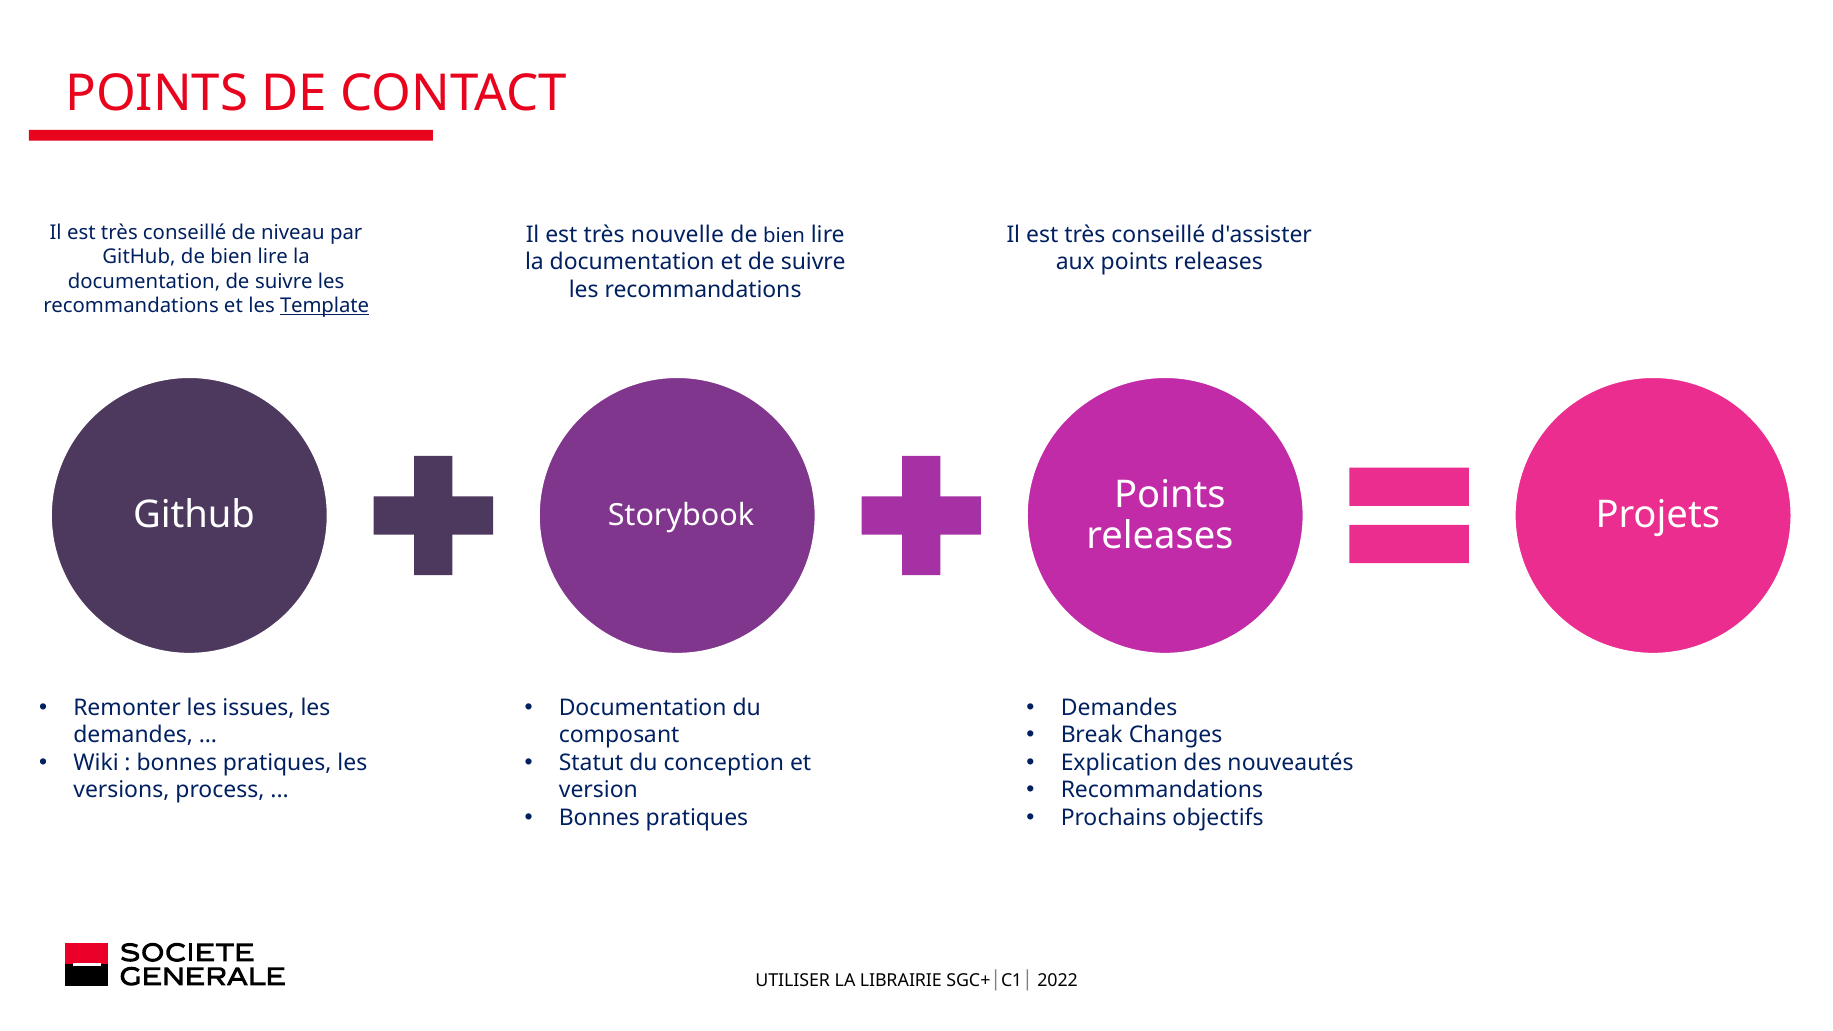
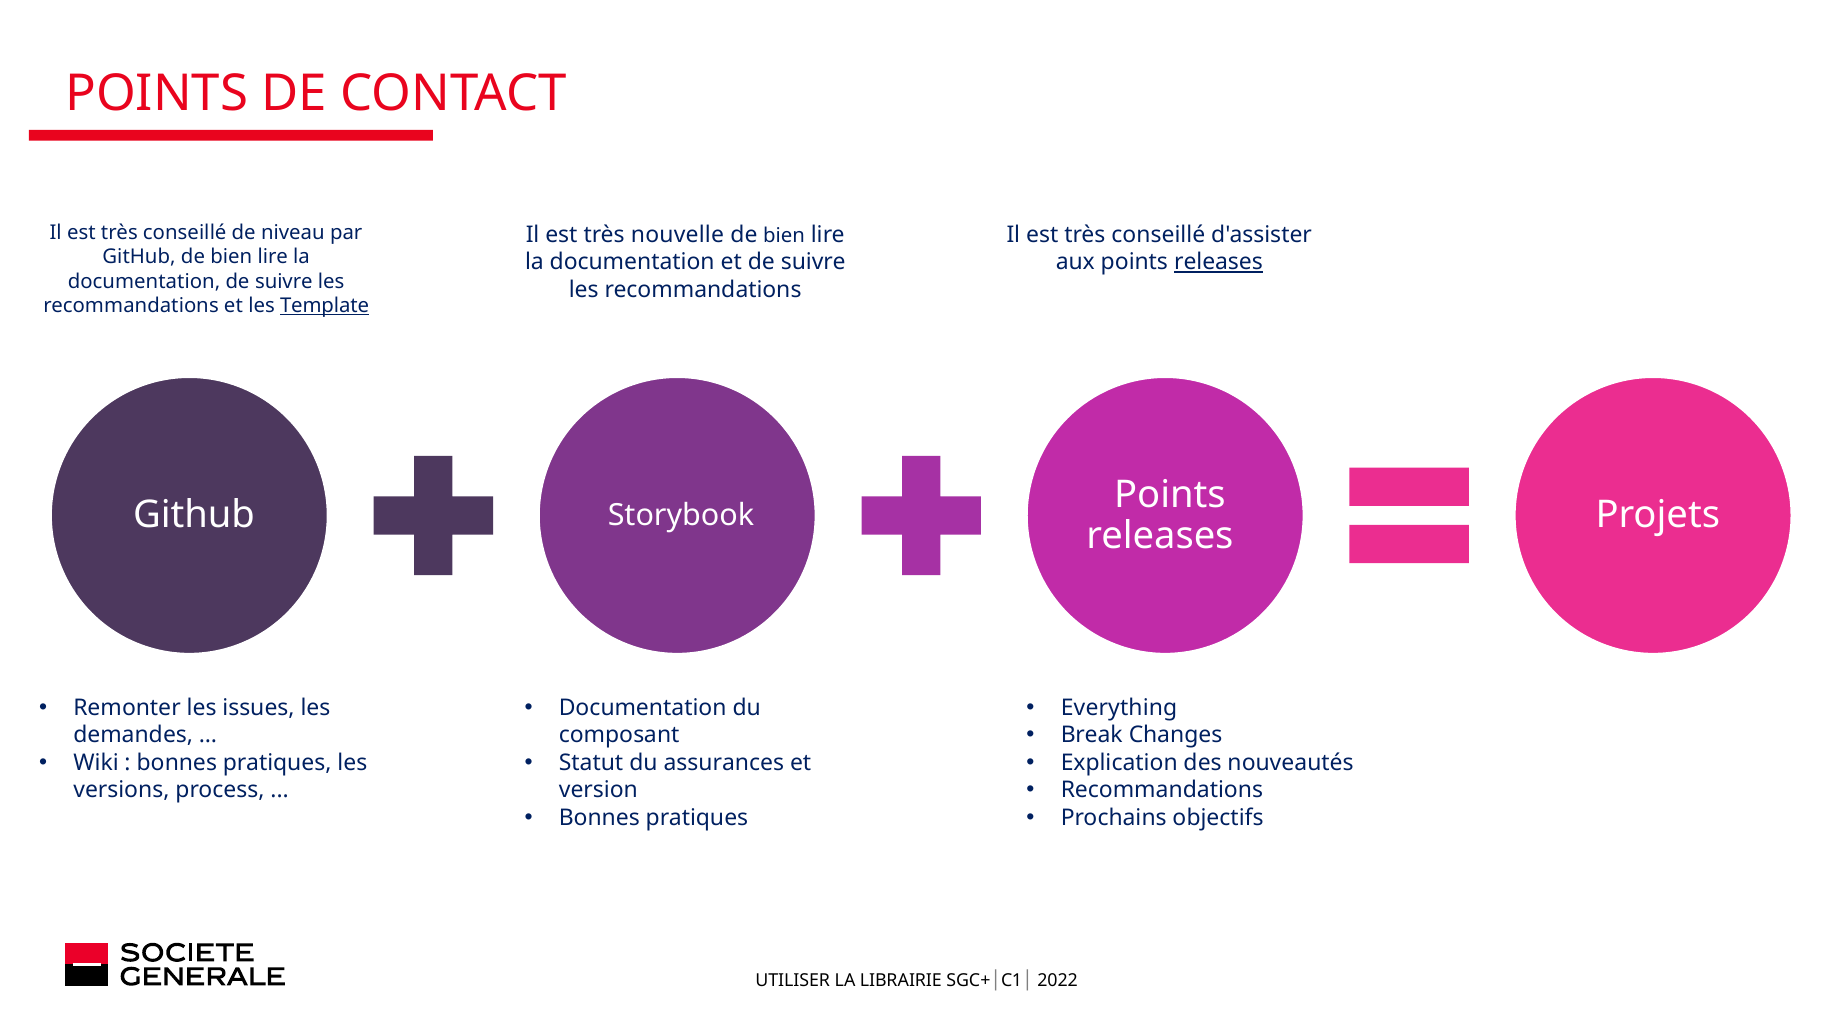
releases at (1218, 262) underline: none -> present
Demandes at (1119, 708): Demandes -> Everything
conception: conception -> assurances
